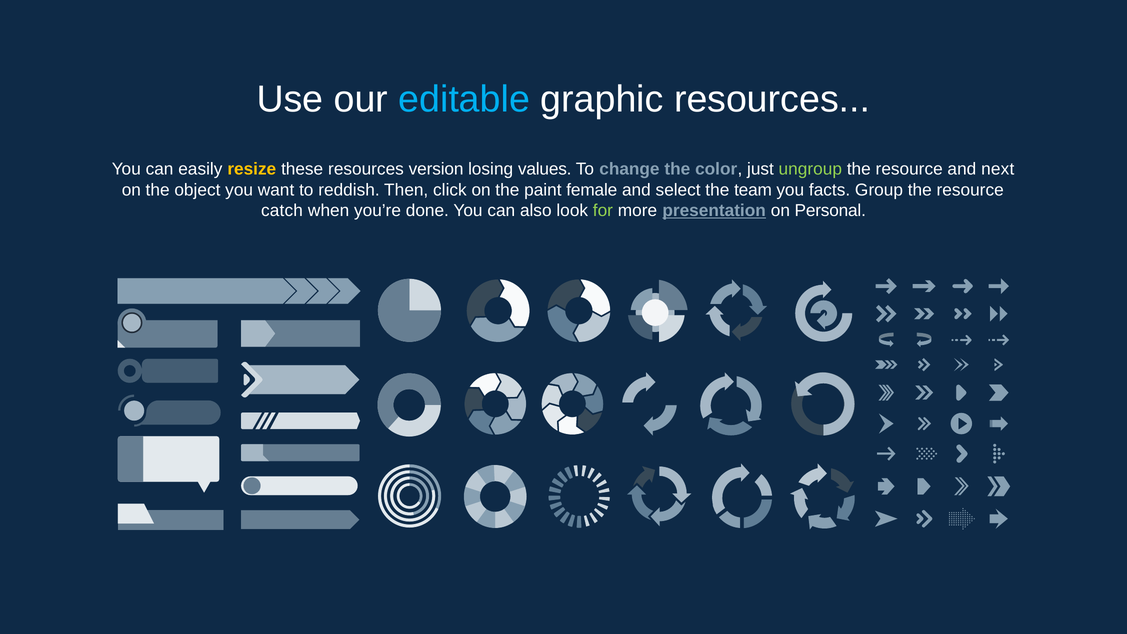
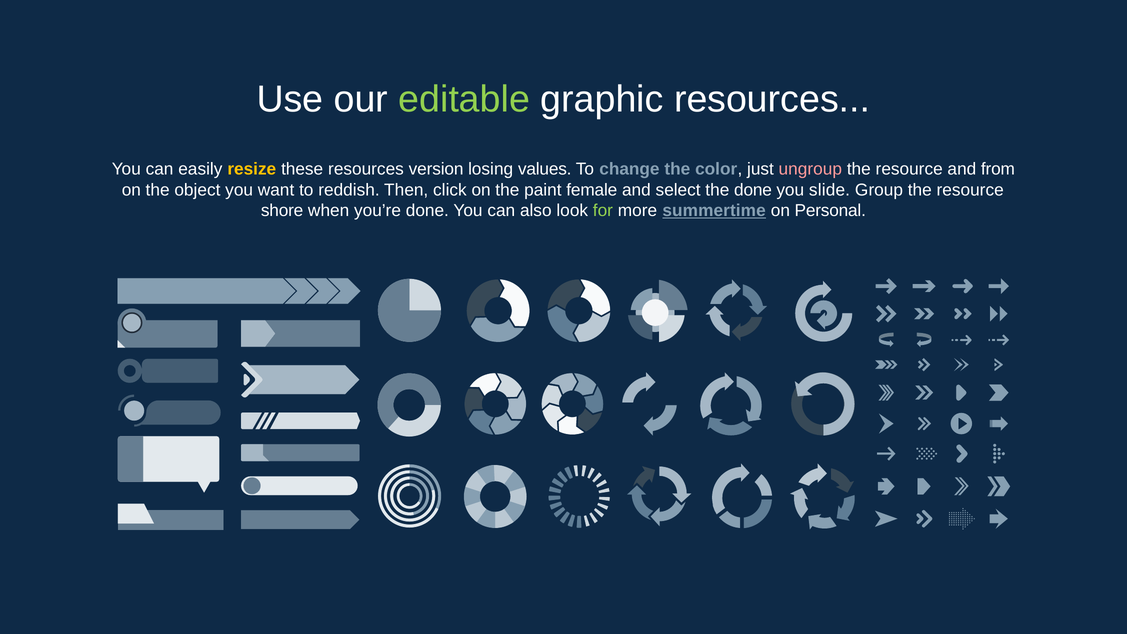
editable colour: light blue -> light green
ungroup colour: light green -> pink
next: next -> from
the team: team -> done
facts: facts -> slide
catch: catch -> shore
presentation: presentation -> summertime
